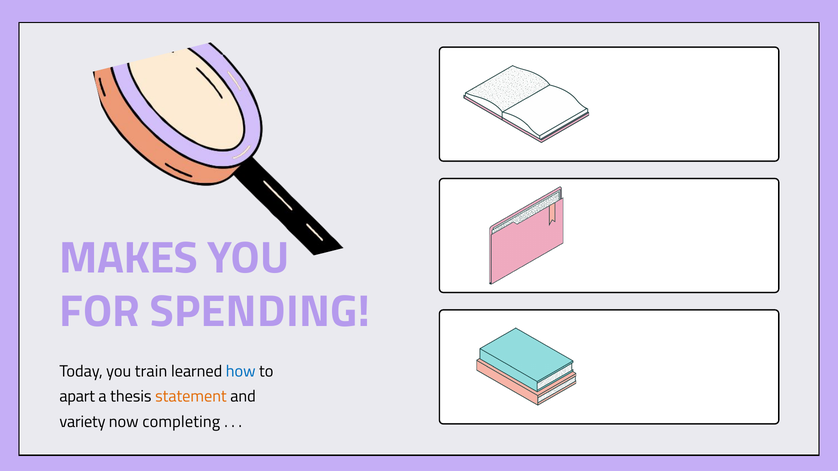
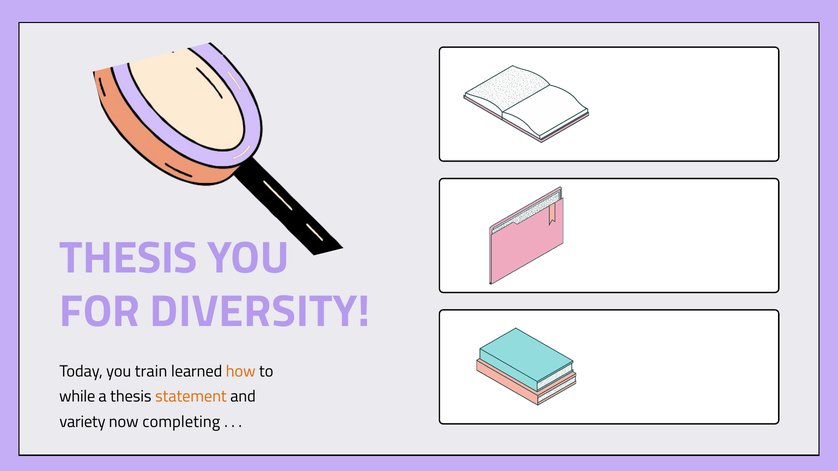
MAKES at (129, 258): MAKES -> THESIS
SPENDING: SPENDING -> DIVERSITY
how colour: blue -> orange
apart: apart -> while
